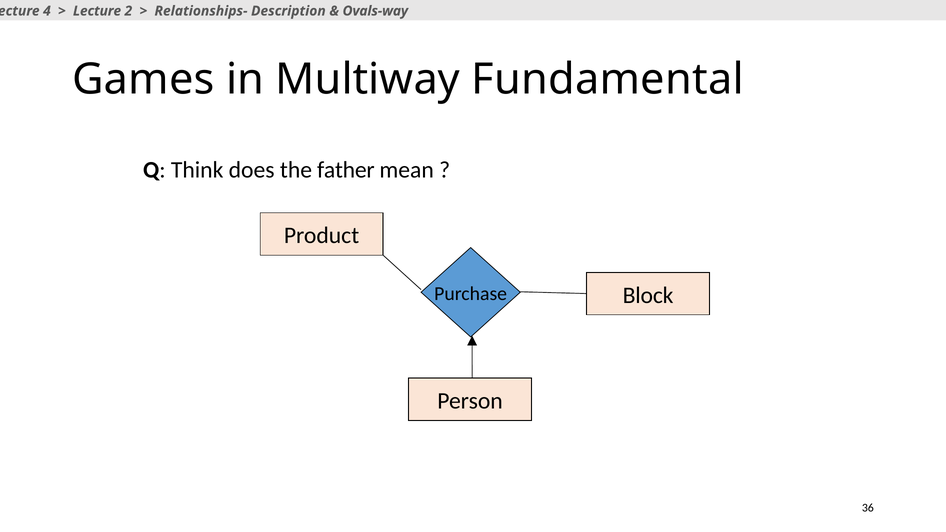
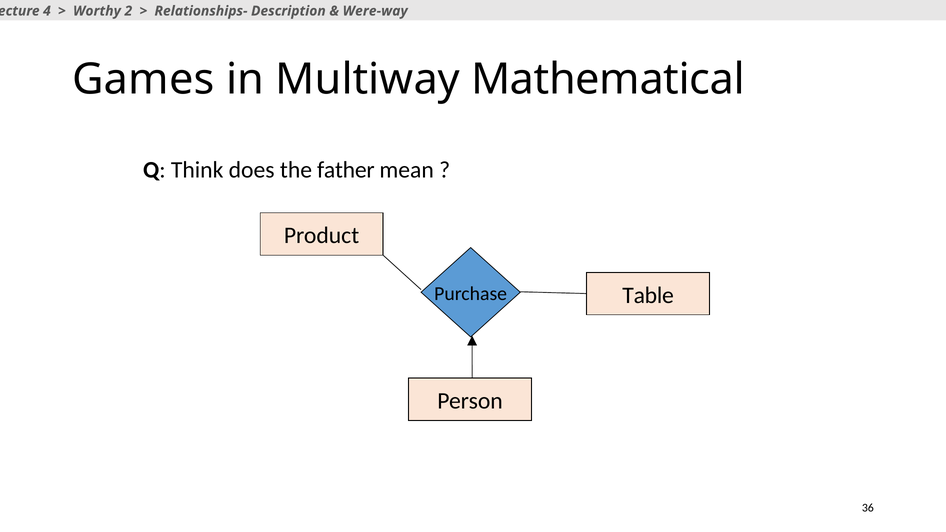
Lecture at (97, 11): Lecture -> Worthy
Ovals-way: Ovals-way -> Were-way
Fundamental: Fundamental -> Mathematical
Block: Block -> Table
